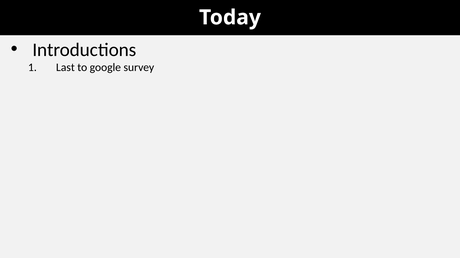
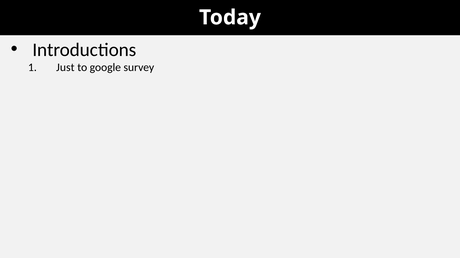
Last: Last -> Just
